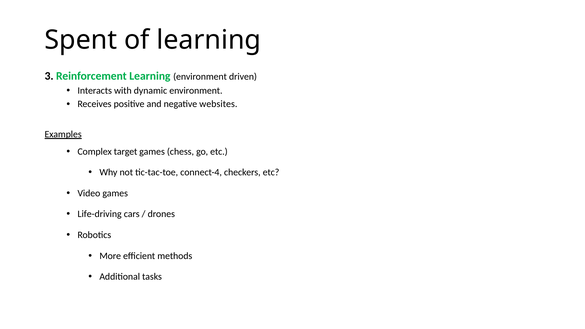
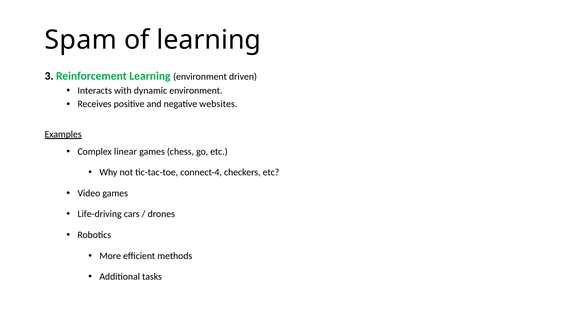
Spent: Spent -> Spam
target: target -> linear
